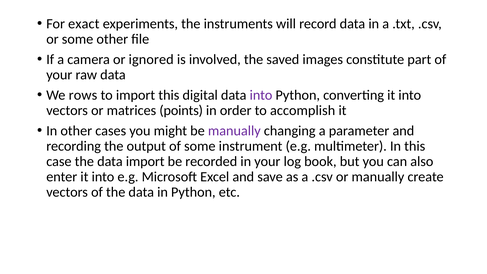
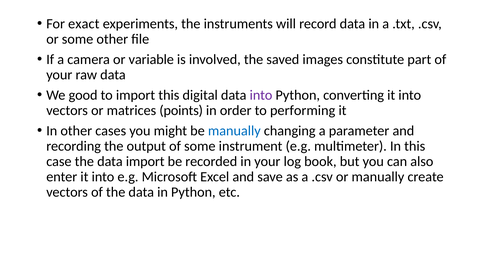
ignored: ignored -> variable
rows: rows -> good
accomplish: accomplish -> performing
manually at (234, 131) colour: purple -> blue
